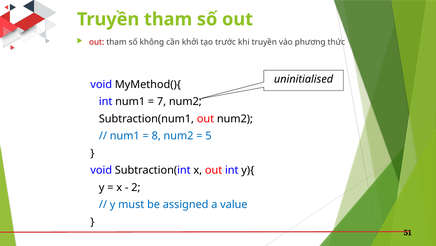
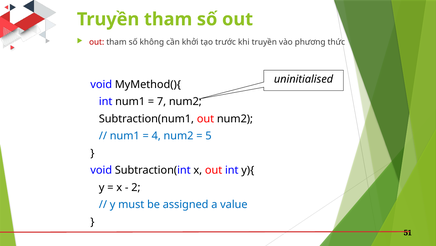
8: 8 -> 4
